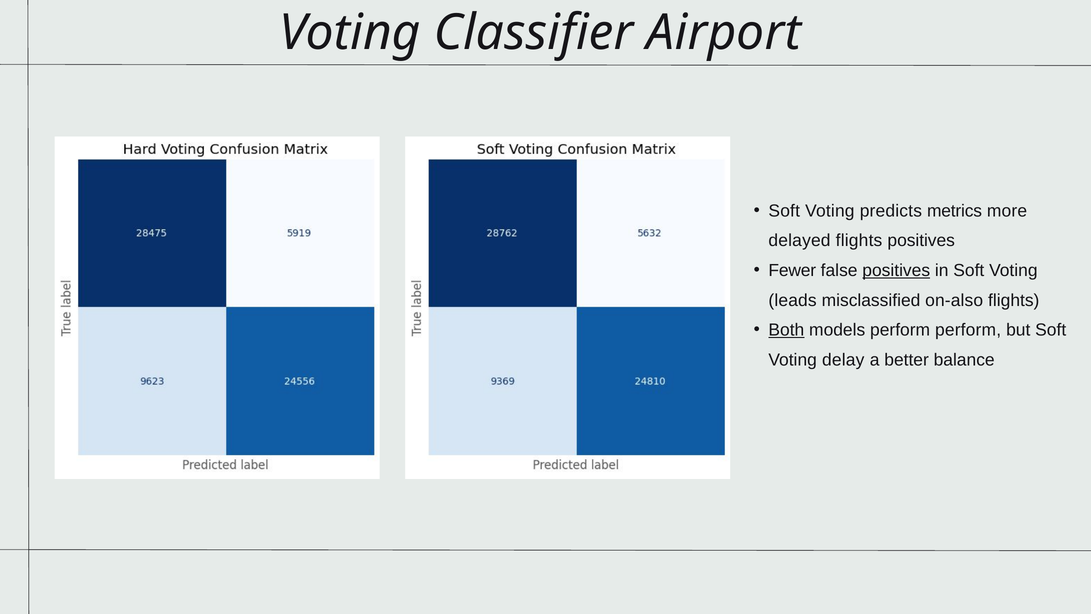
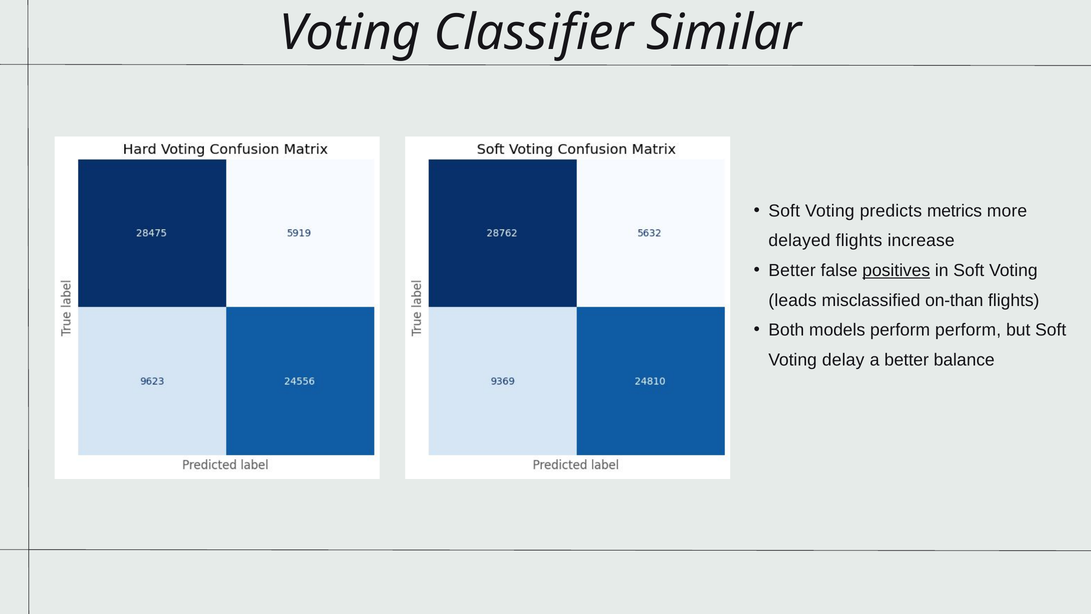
Airport: Airport -> Similar
flights positives: positives -> increase
Fewer at (792, 270): Fewer -> Better
on-also: on-also -> on-than
Both underline: present -> none
